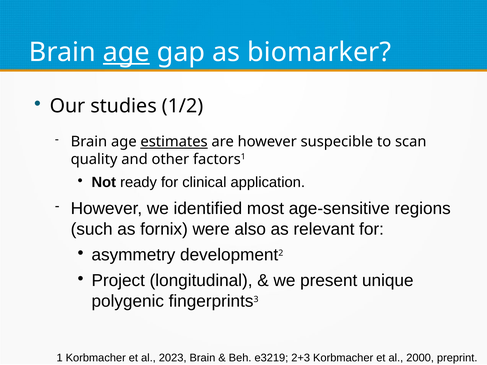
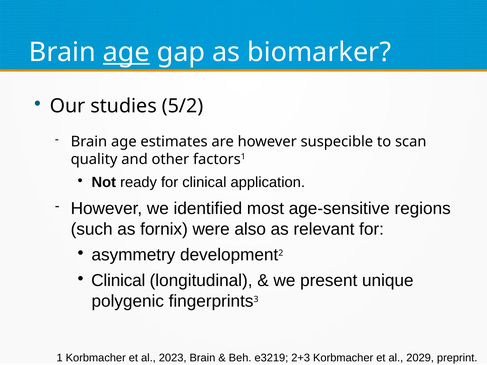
1/2: 1/2 -> 5/2
estimates underline: present -> none
Project at (118, 281): Project -> Clinical
2000: 2000 -> 2029
